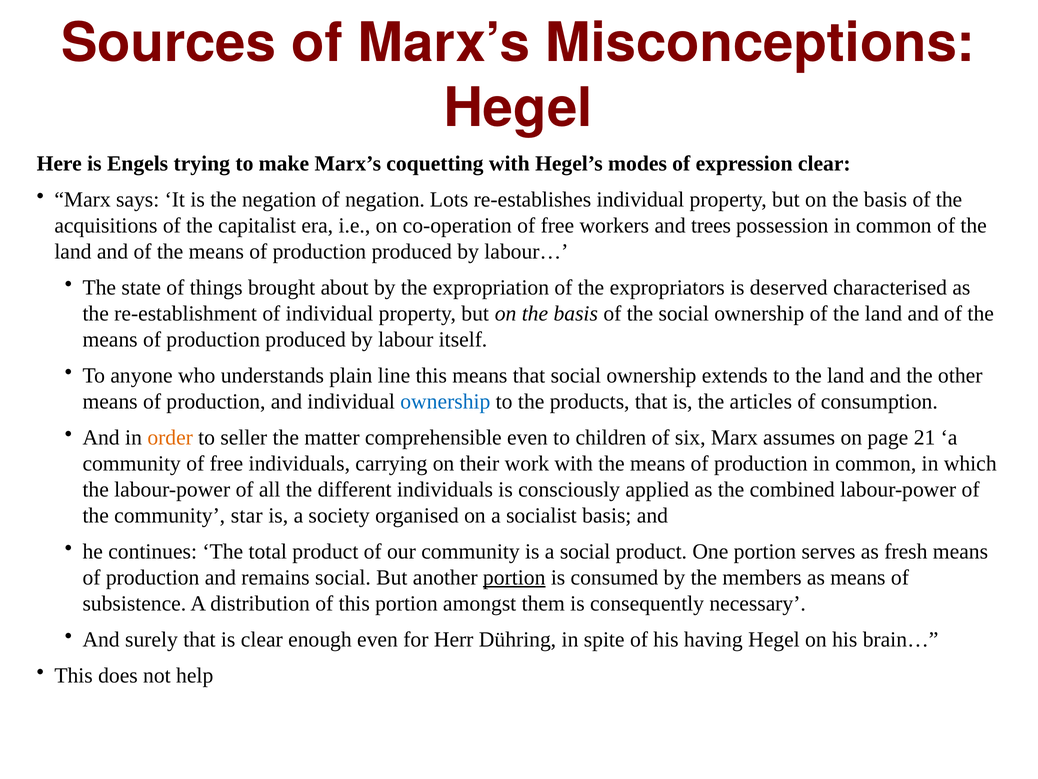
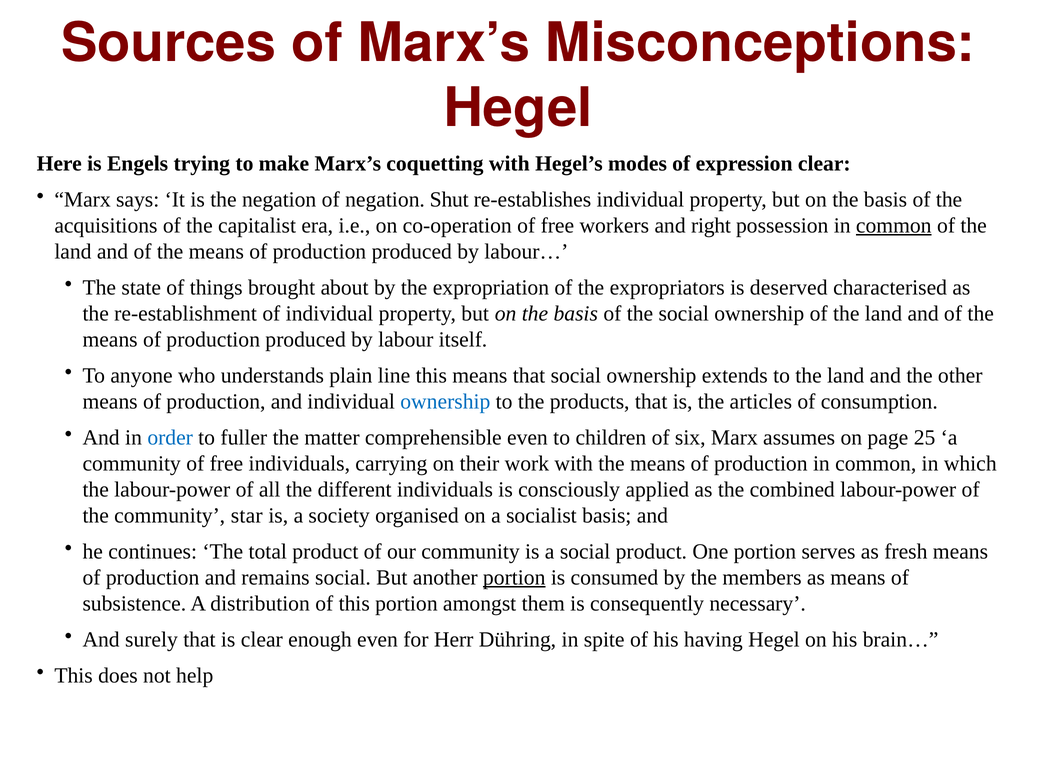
Lots: Lots -> Shut
trees: trees -> right
common at (894, 225) underline: none -> present
order colour: orange -> blue
seller: seller -> fuller
21: 21 -> 25
